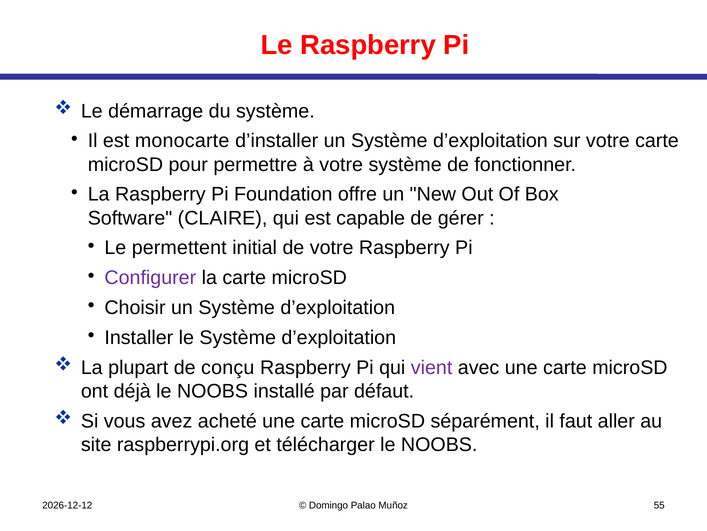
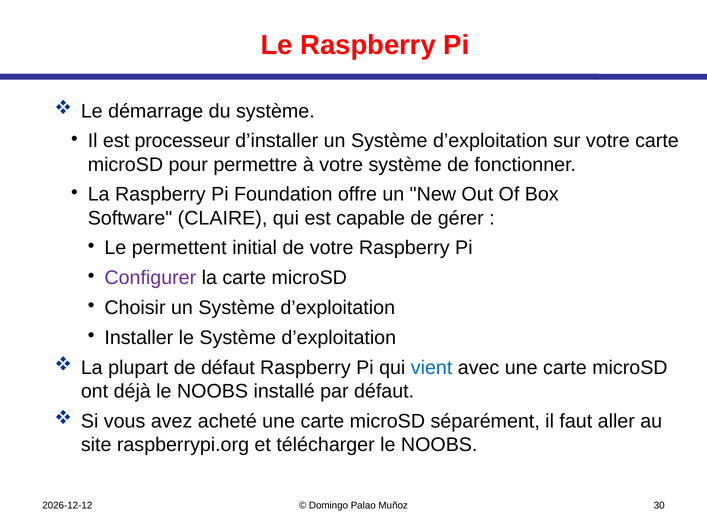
monocarte: monocarte -> processeur
de conçu: conçu -> défaut
vient colour: purple -> blue
55: 55 -> 30
